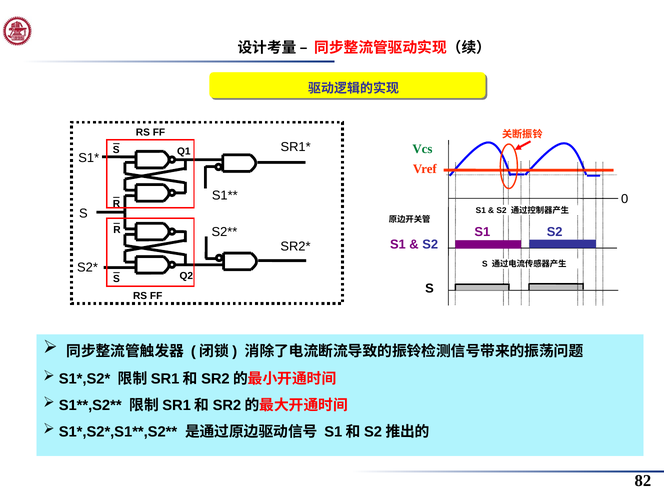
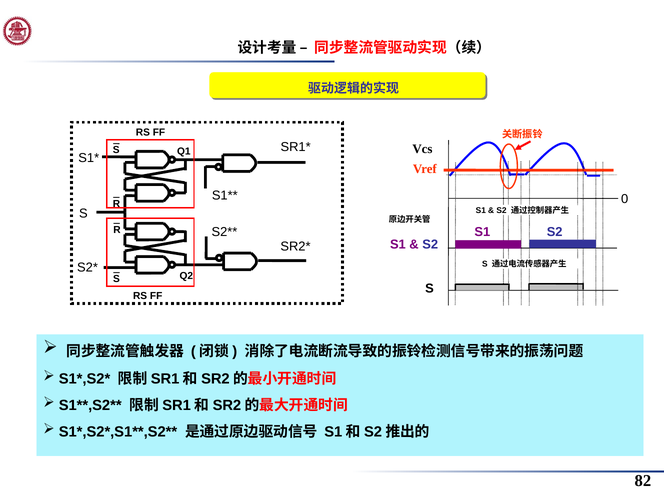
Vcs colour: green -> black
